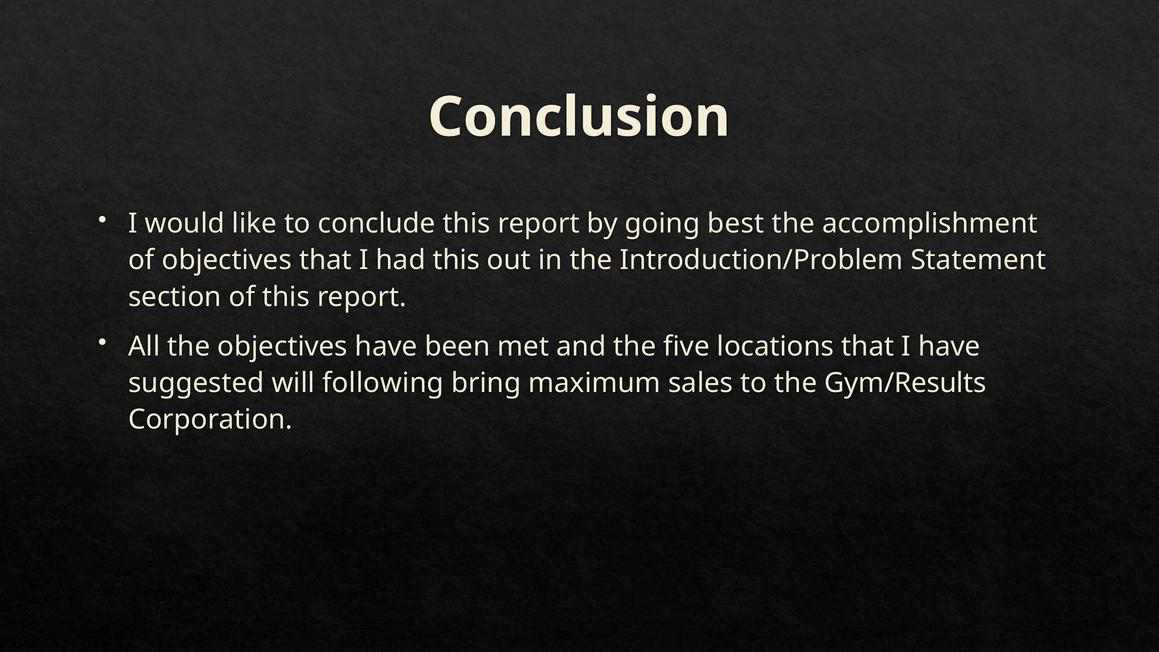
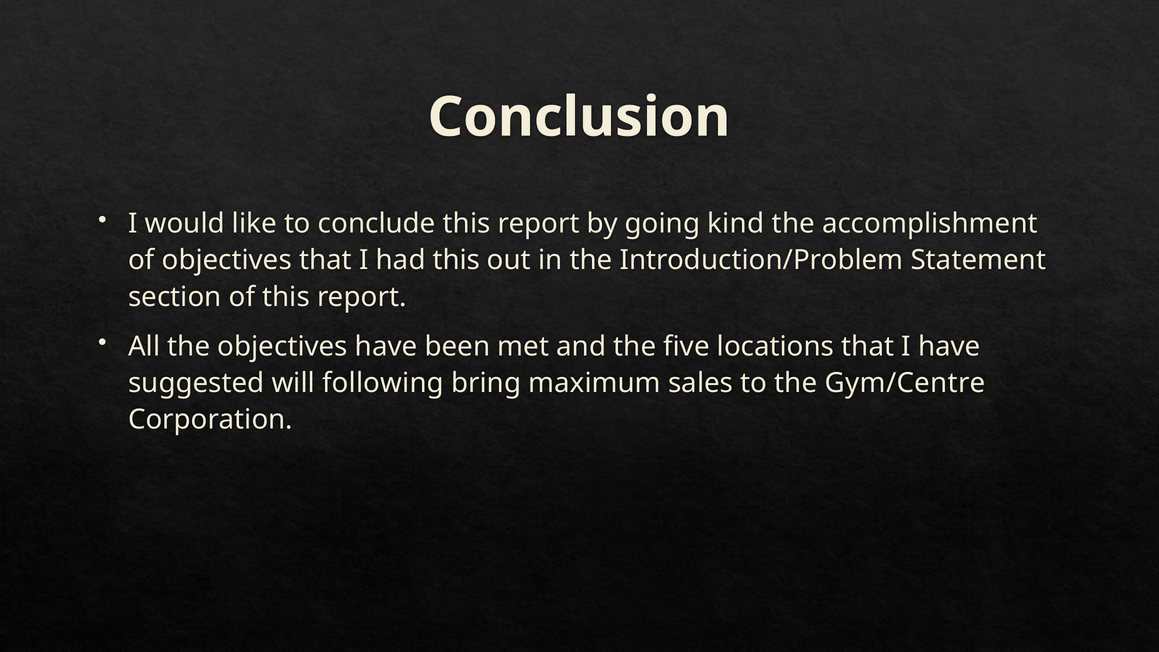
best: best -> kind
Gym/Results: Gym/Results -> Gym/Centre
